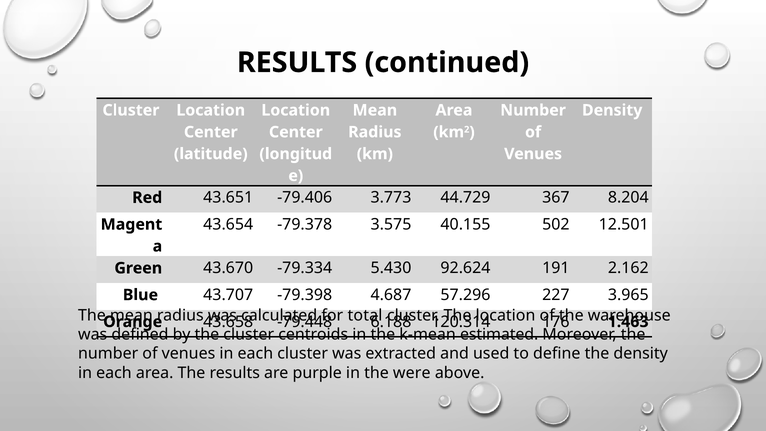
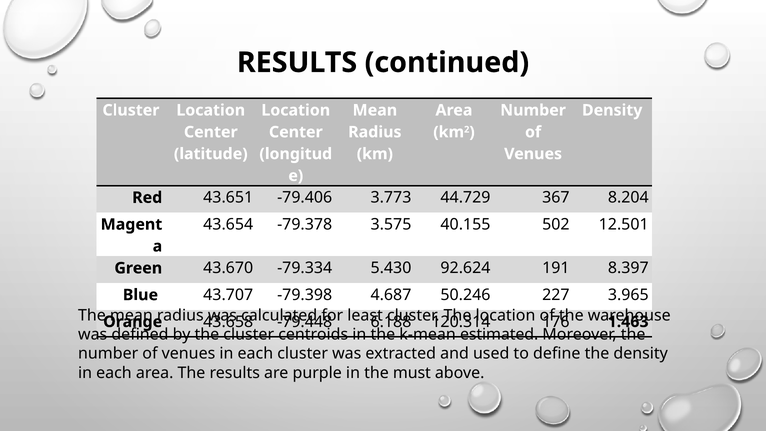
2.162: 2.162 -> 8.397
57.296: 57.296 -> 50.246
total: total -> least
were: were -> must
